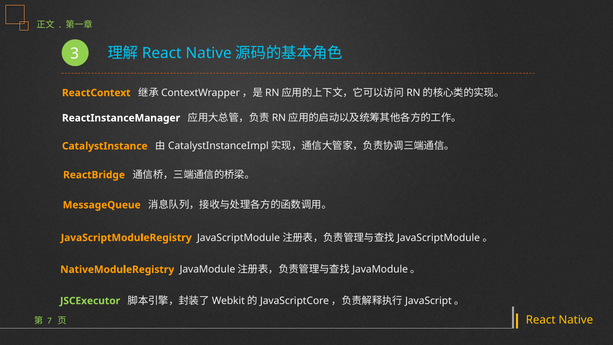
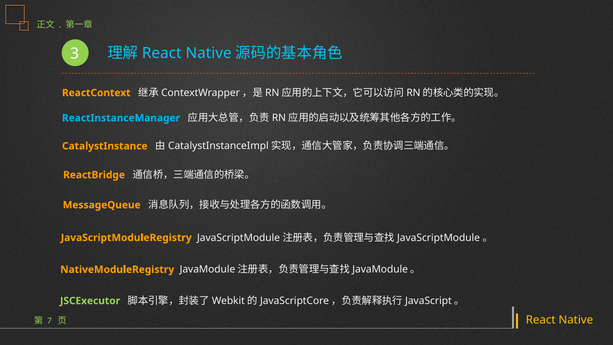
ReactInstanceManager colour: white -> light blue
